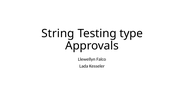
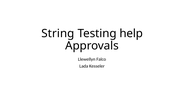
type: type -> help
